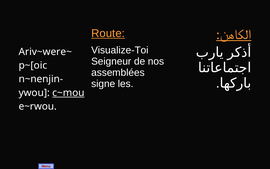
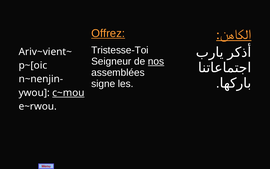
Route: Route -> Offrez
Visualize-Toi: Visualize-Toi -> Tristesse-Toi
Ariv~were~: Ariv~were~ -> Ariv~vient~
nos underline: none -> present
